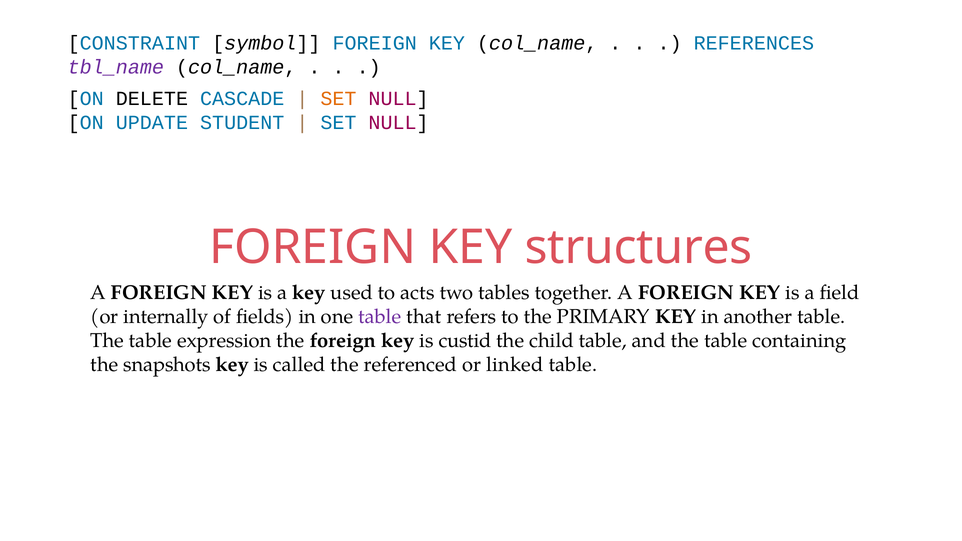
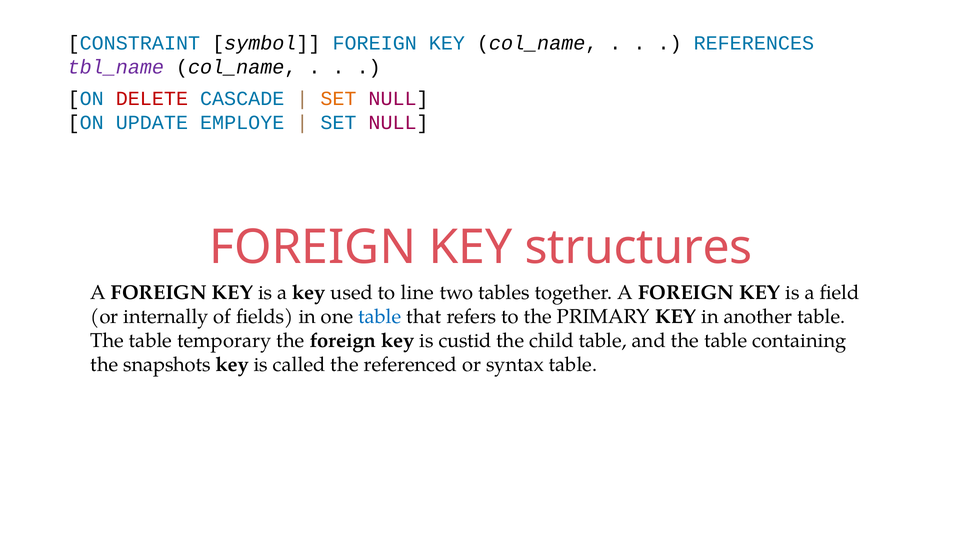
DELETE colour: black -> red
STUDENT: STUDENT -> EMPLOYE
acts: acts -> line
table at (380, 317) colour: purple -> blue
expression: expression -> temporary
linked: linked -> syntax
